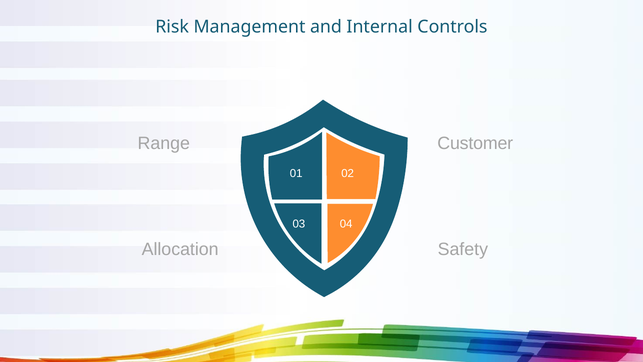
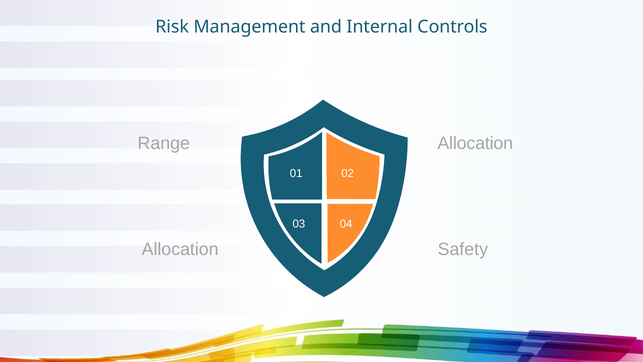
Customer at (475, 143): Customer -> Allocation
